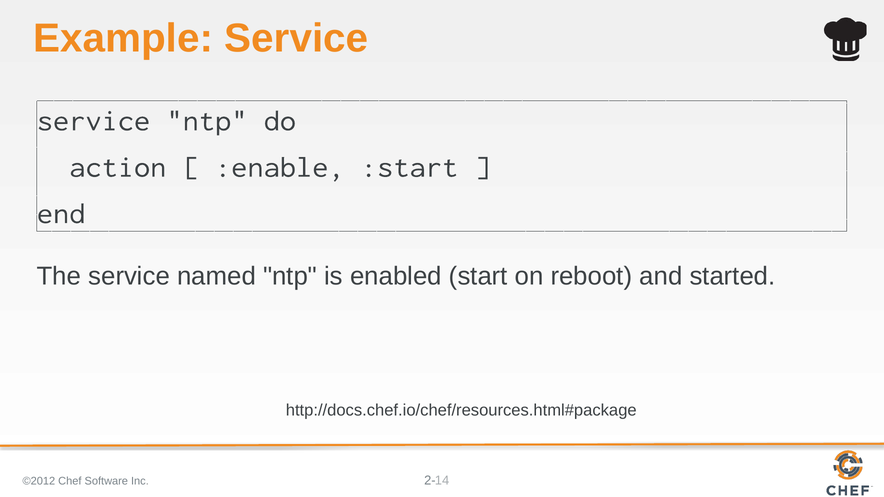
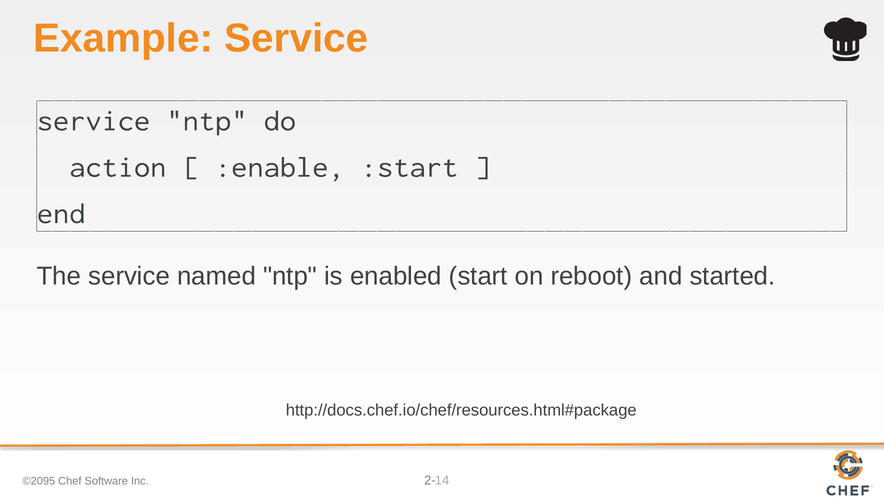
©2012: ©2012 -> ©2095
